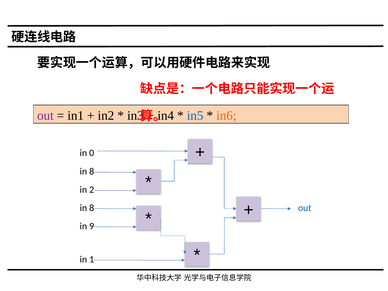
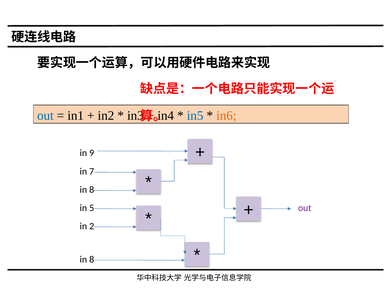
out at (45, 116) colour: purple -> blue
0: 0 -> 9
8 at (92, 172): 8 -> 7
2 at (92, 190): 2 -> 8
8 at (92, 208): 8 -> 5
out at (305, 208) colour: blue -> purple
9: 9 -> 2
1 at (92, 259): 1 -> 8
